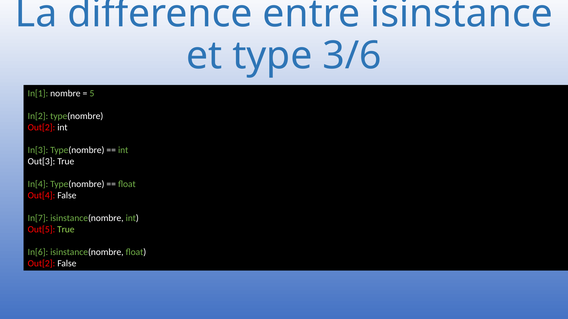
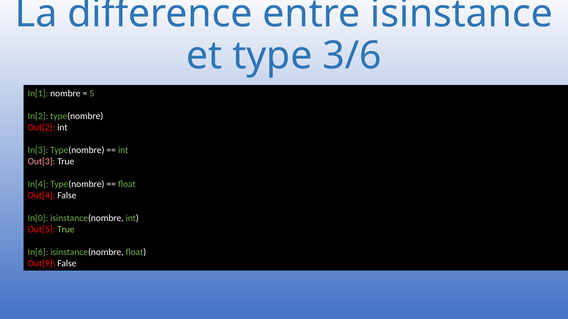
Out[3 colour: white -> pink
In[7: In[7 -> In[0
Out[2 at (41, 264): Out[2 -> Out[9
